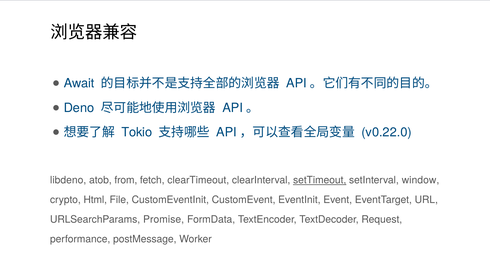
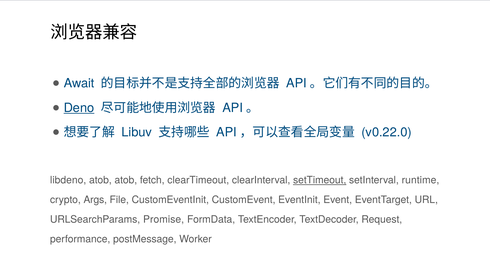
Deno underline: none -> present
Tokio: Tokio -> Libuv
atob from: from -> atob
window: window -> runtime
Html: Html -> Args
